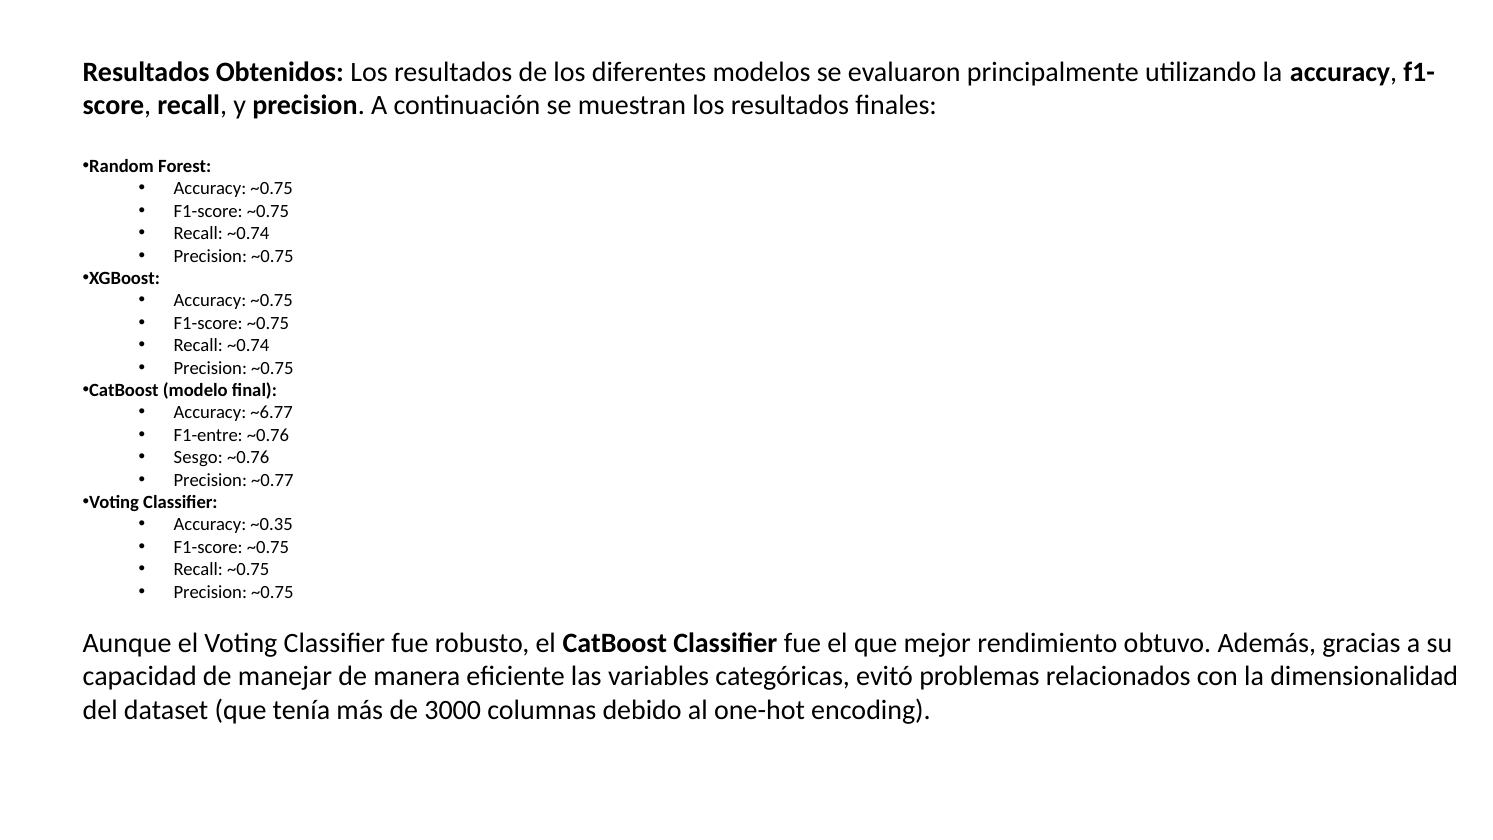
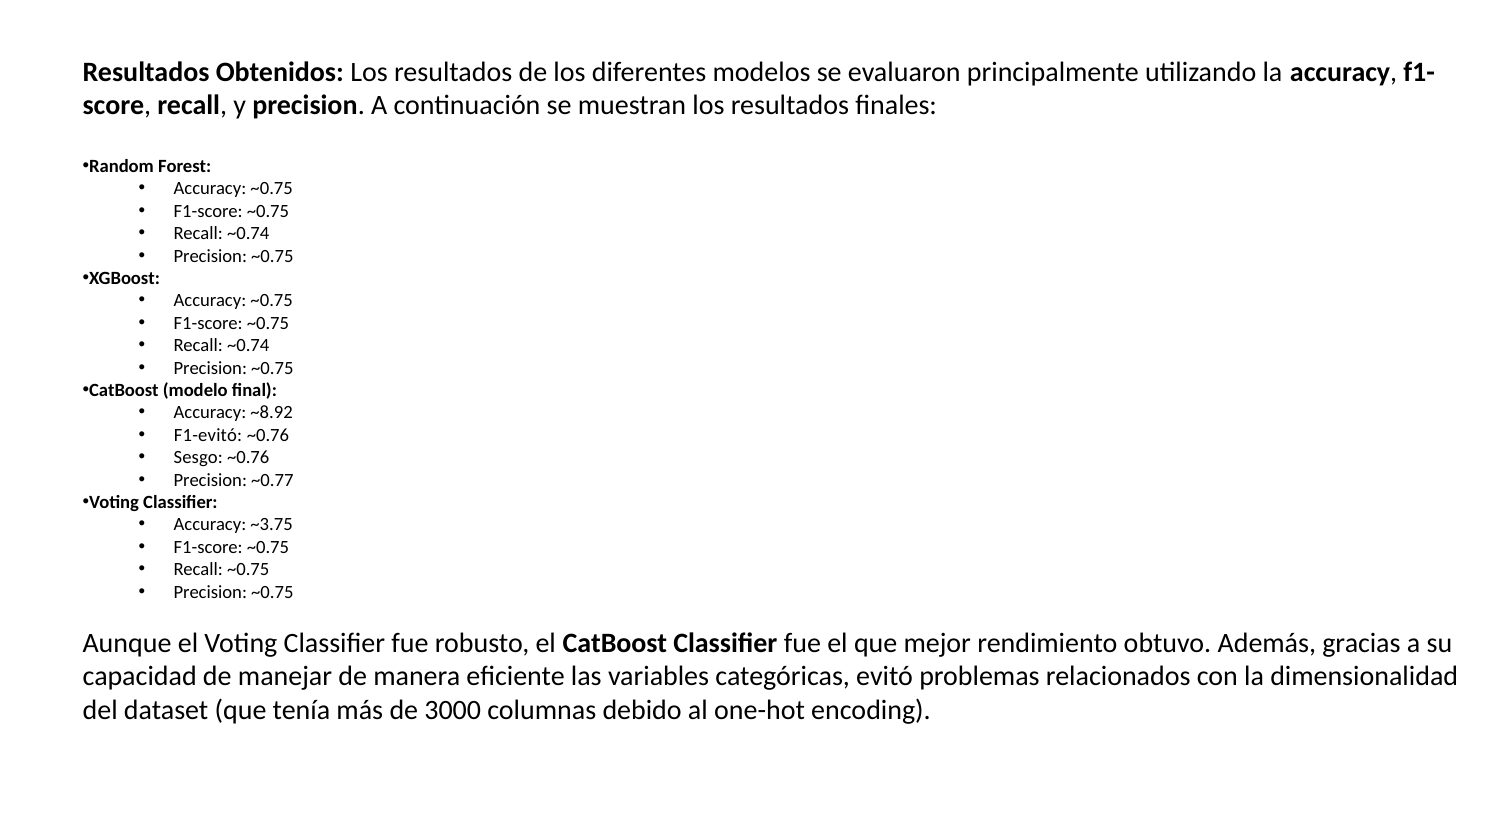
~6.77: ~6.77 -> ~8.92
F1-entre: F1-entre -> F1-evitó
~0.35: ~0.35 -> ~3.75
